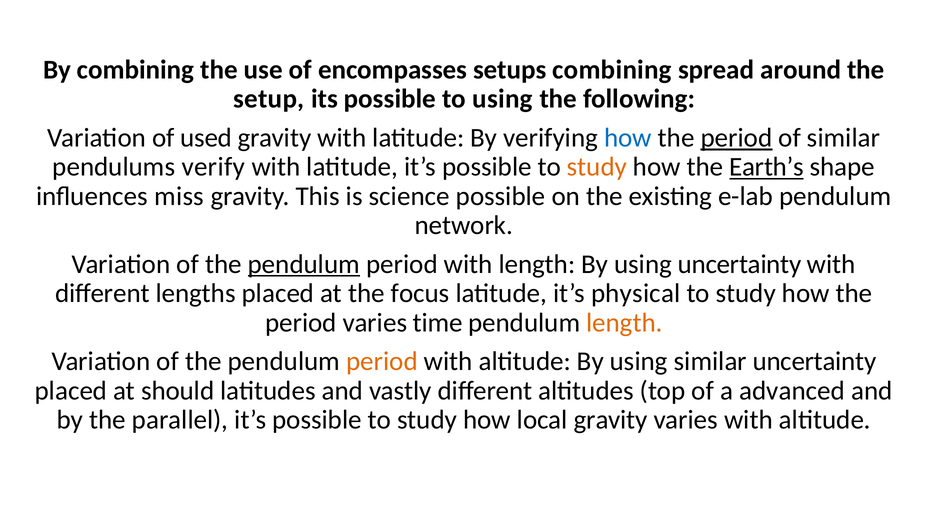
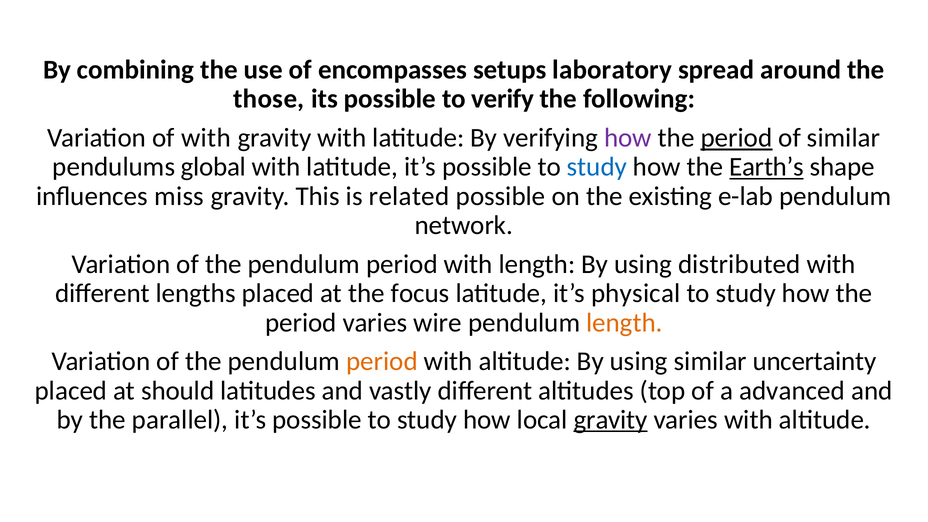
setups combining: combining -> laboratory
setup: setup -> those
to using: using -> verify
of used: used -> with
how at (628, 138) colour: blue -> purple
verify: verify -> global
study at (597, 167) colour: orange -> blue
science: science -> related
pendulum at (304, 264) underline: present -> none
using uncertainty: uncertainty -> distributed
time: time -> wire
gravity at (611, 420) underline: none -> present
